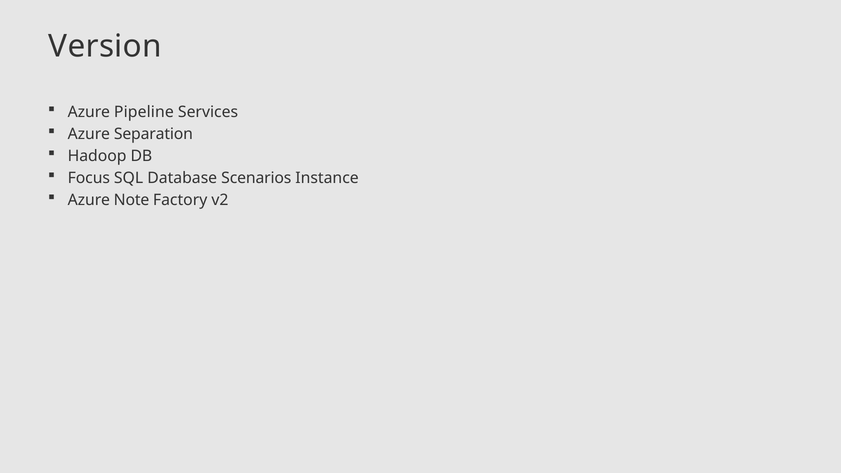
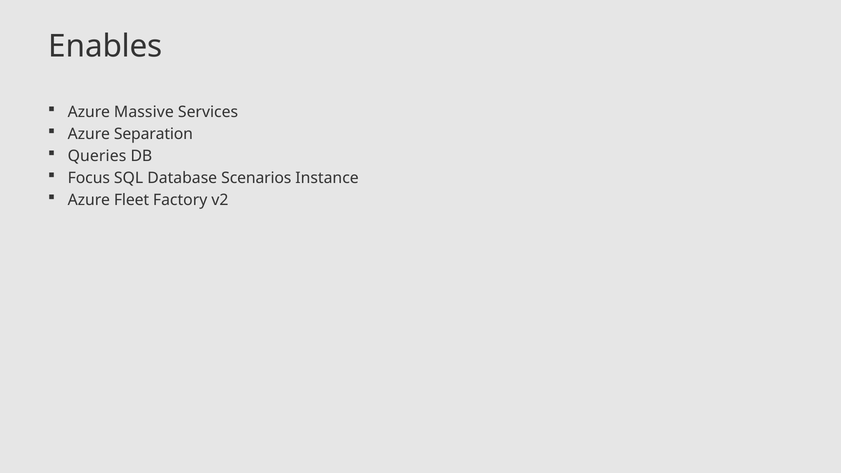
Version: Version -> Enables
Pipeline: Pipeline -> Massive
Hadoop: Hadoop -> Queries
Note: Note -> Fleet
